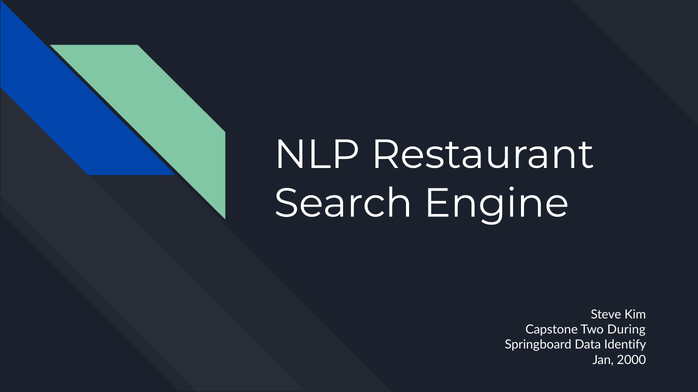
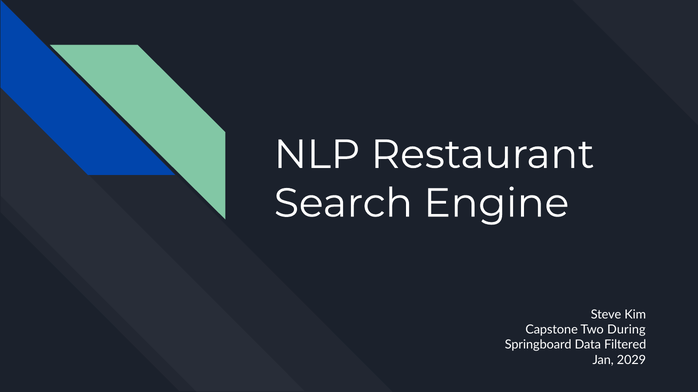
Identify: Identify -> Filtered
2000: 2000 -> 2029
